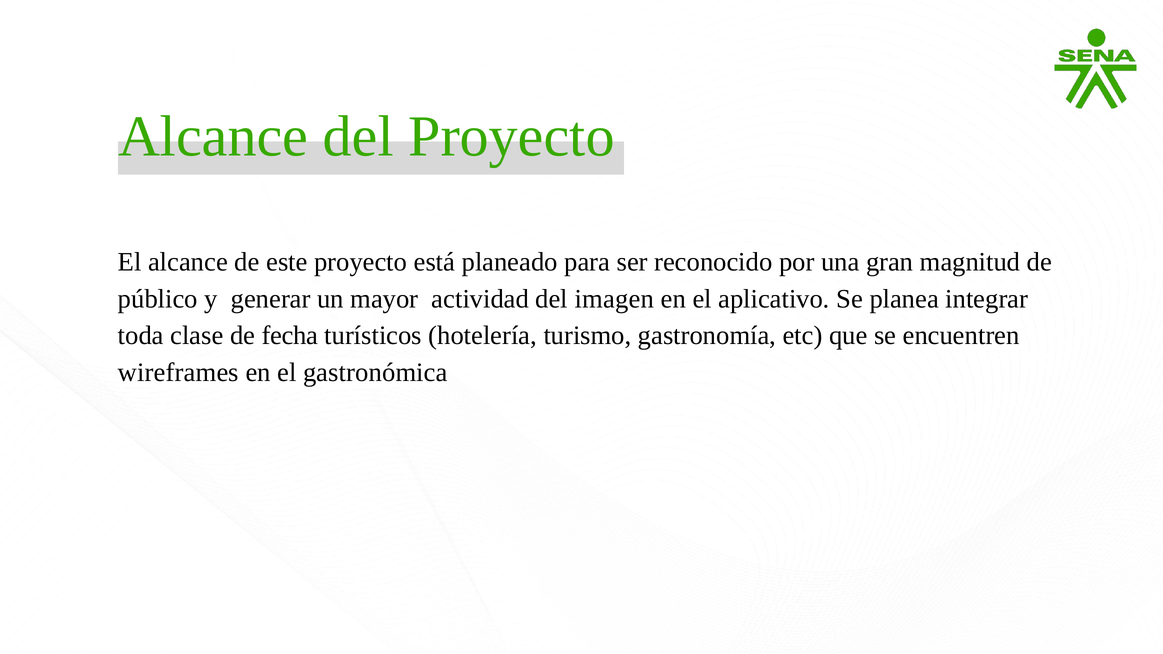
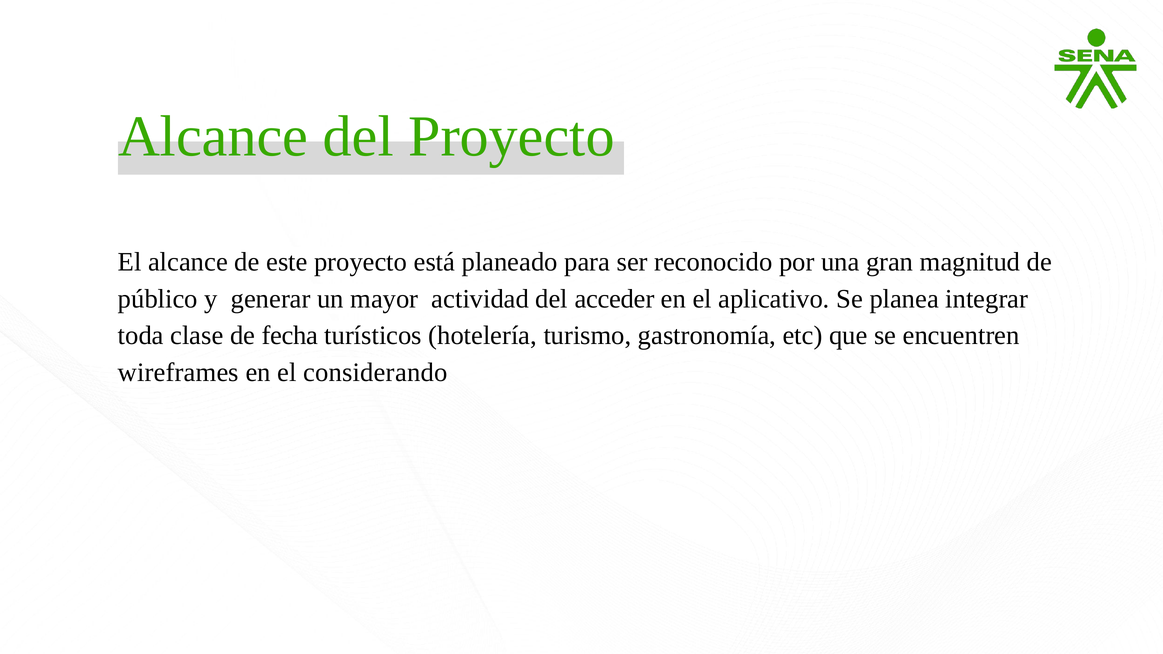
imagen: imagen -> acceder
gastronómica: gastronómica -> considerando
